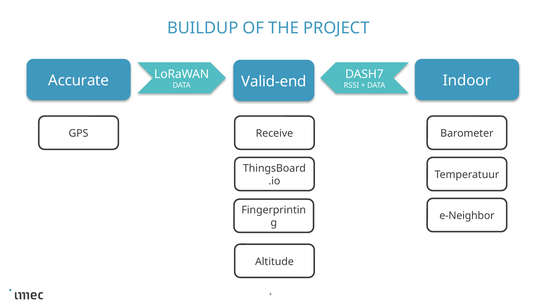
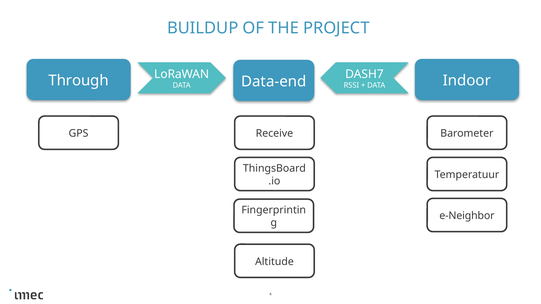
Accurate: Accurate -> Through
Valid-end: Valid-end -> Data-end
